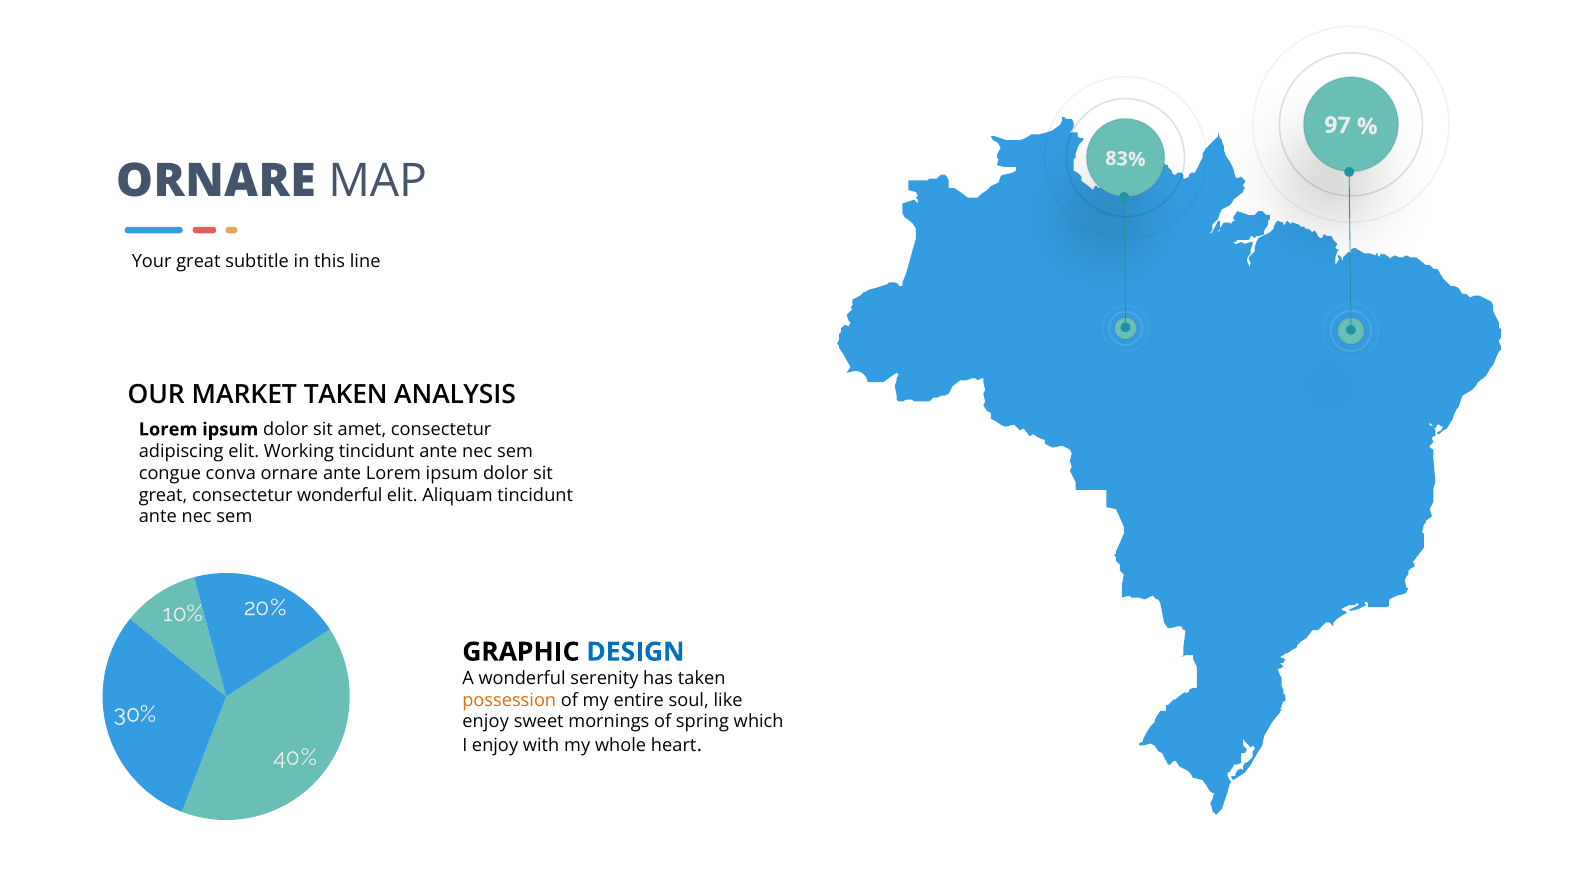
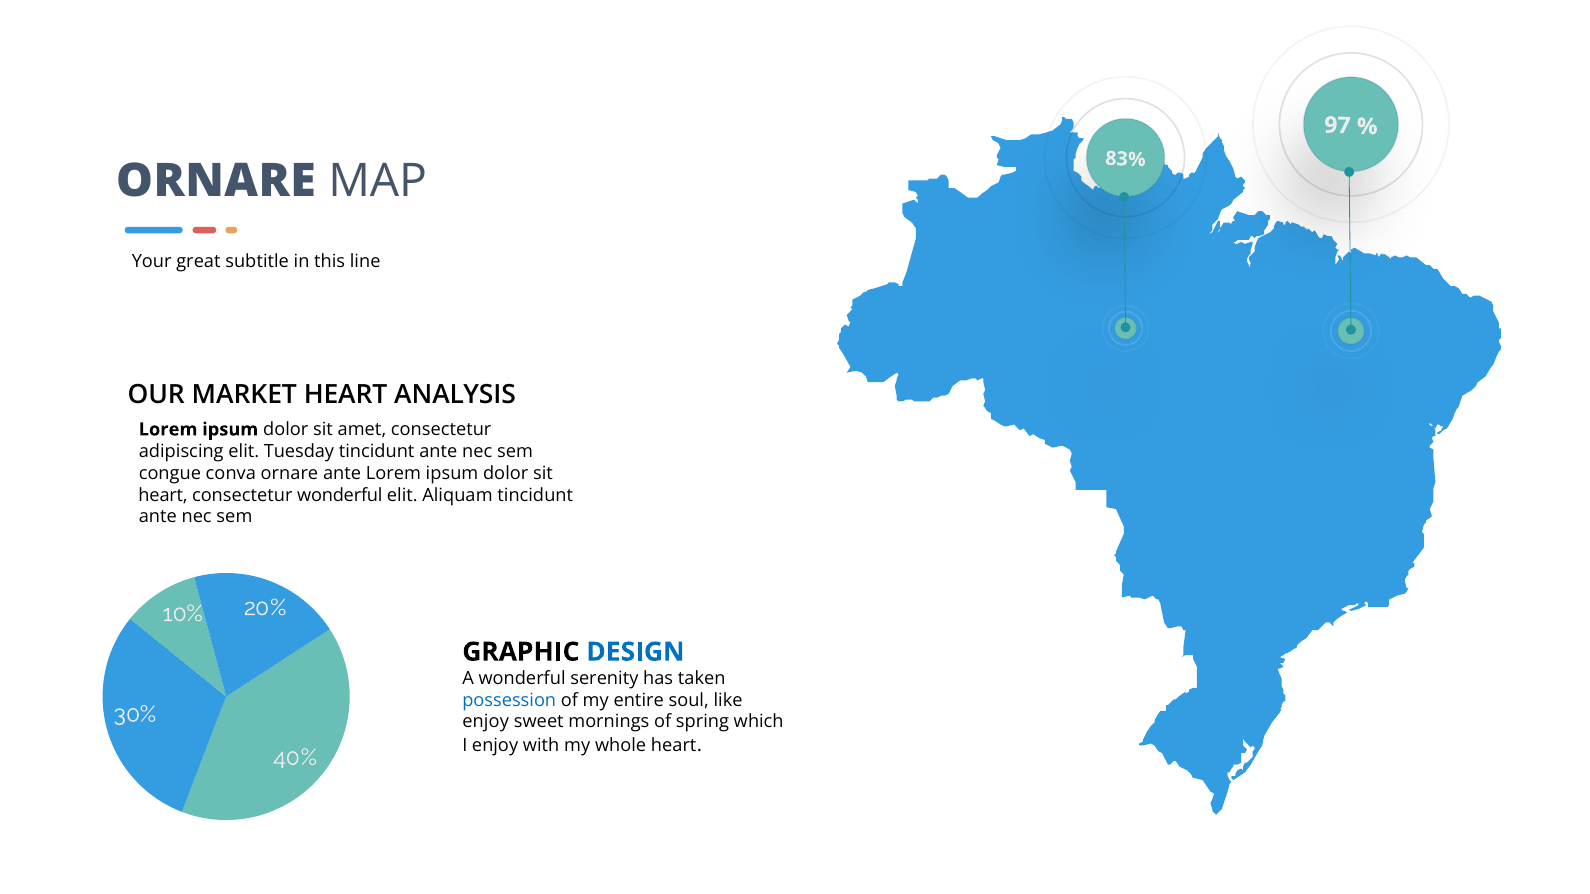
MARKET TAKEN: TAKEN -> HEART
Working: Working -> Tuesday
great at (163, 495): great -> heart
possession colour: orange -> blue
